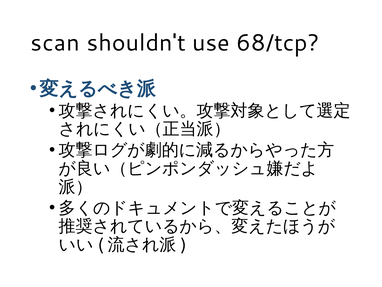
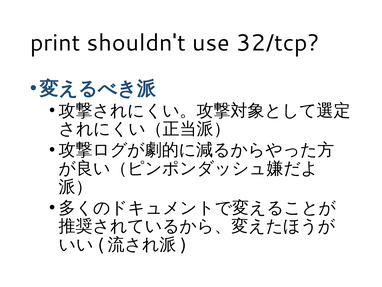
scan: scan -> print
68/tcp: 68/tcp -> 32/tcp
